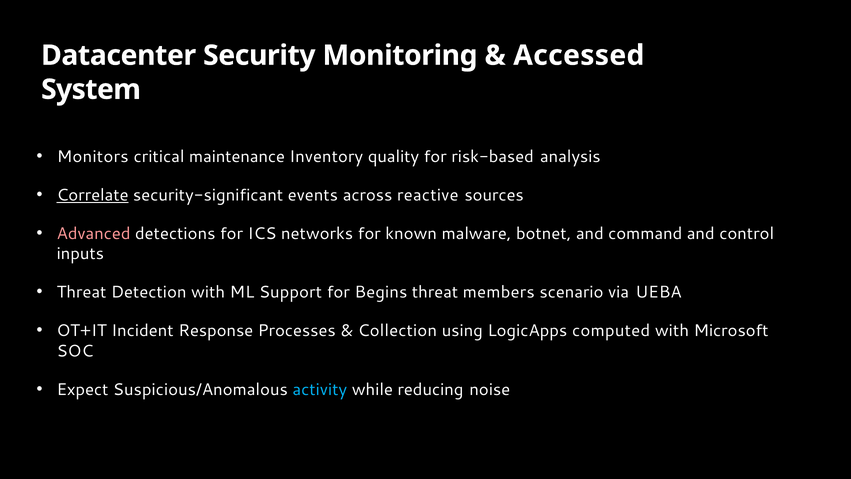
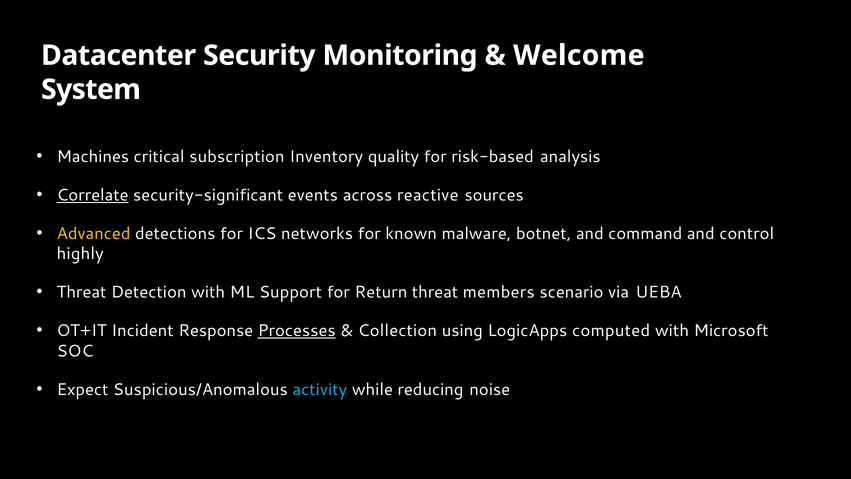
Accessed: Accessed -> Welcome
Monitors: Monitors -> Machines
maintenance: maintenance -> subscription
Advanced colour: pink -> yellow
inputs: inputs -> highly
Begins: Begins -> Return
Processes underline: none -> present
